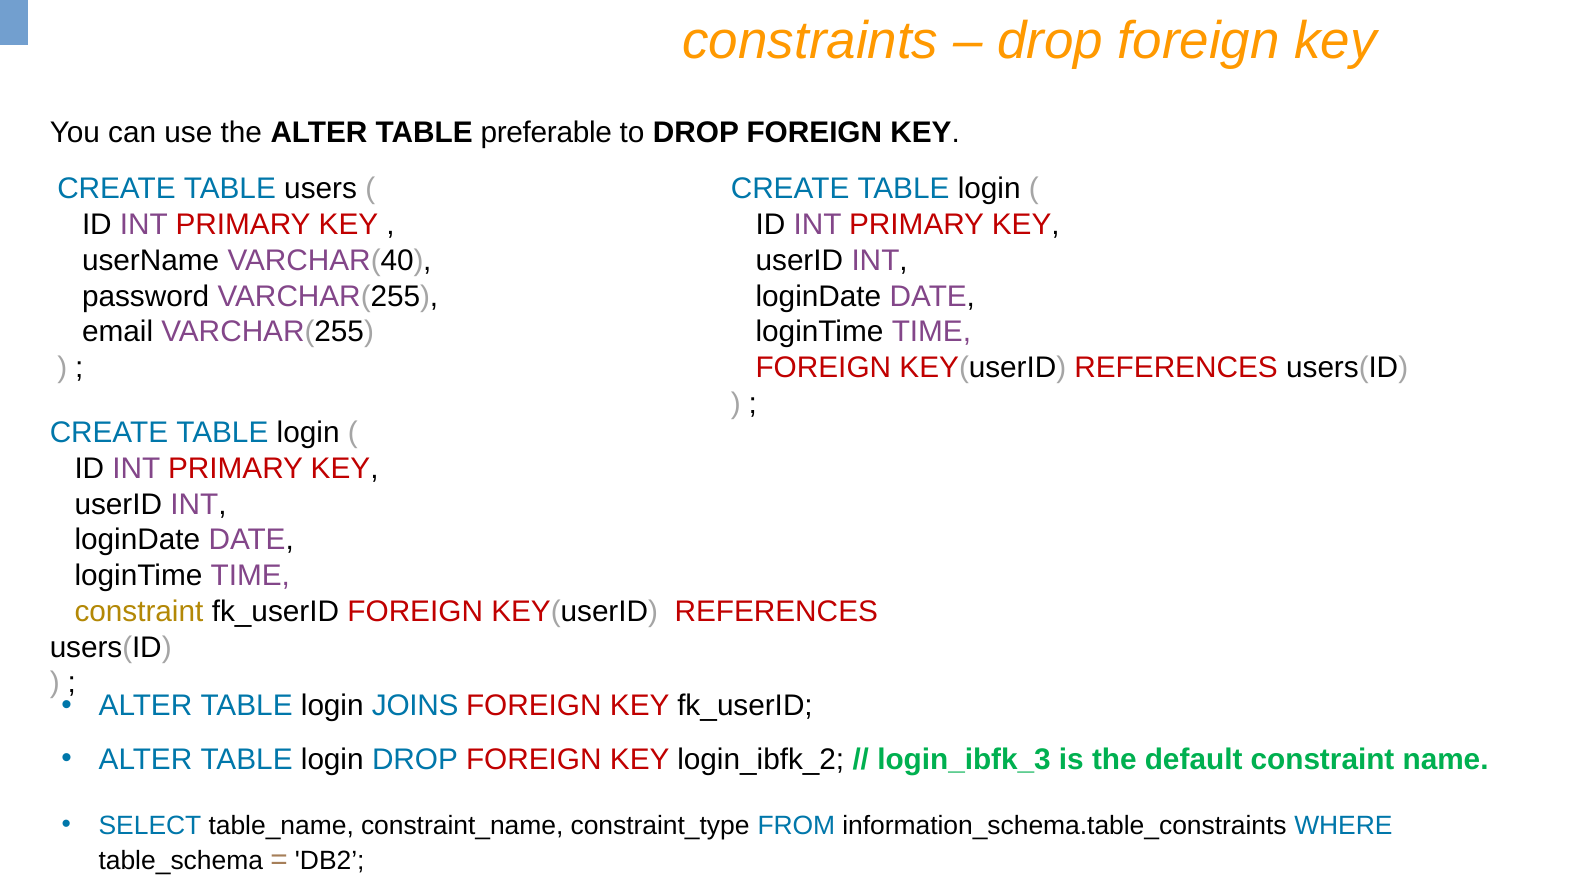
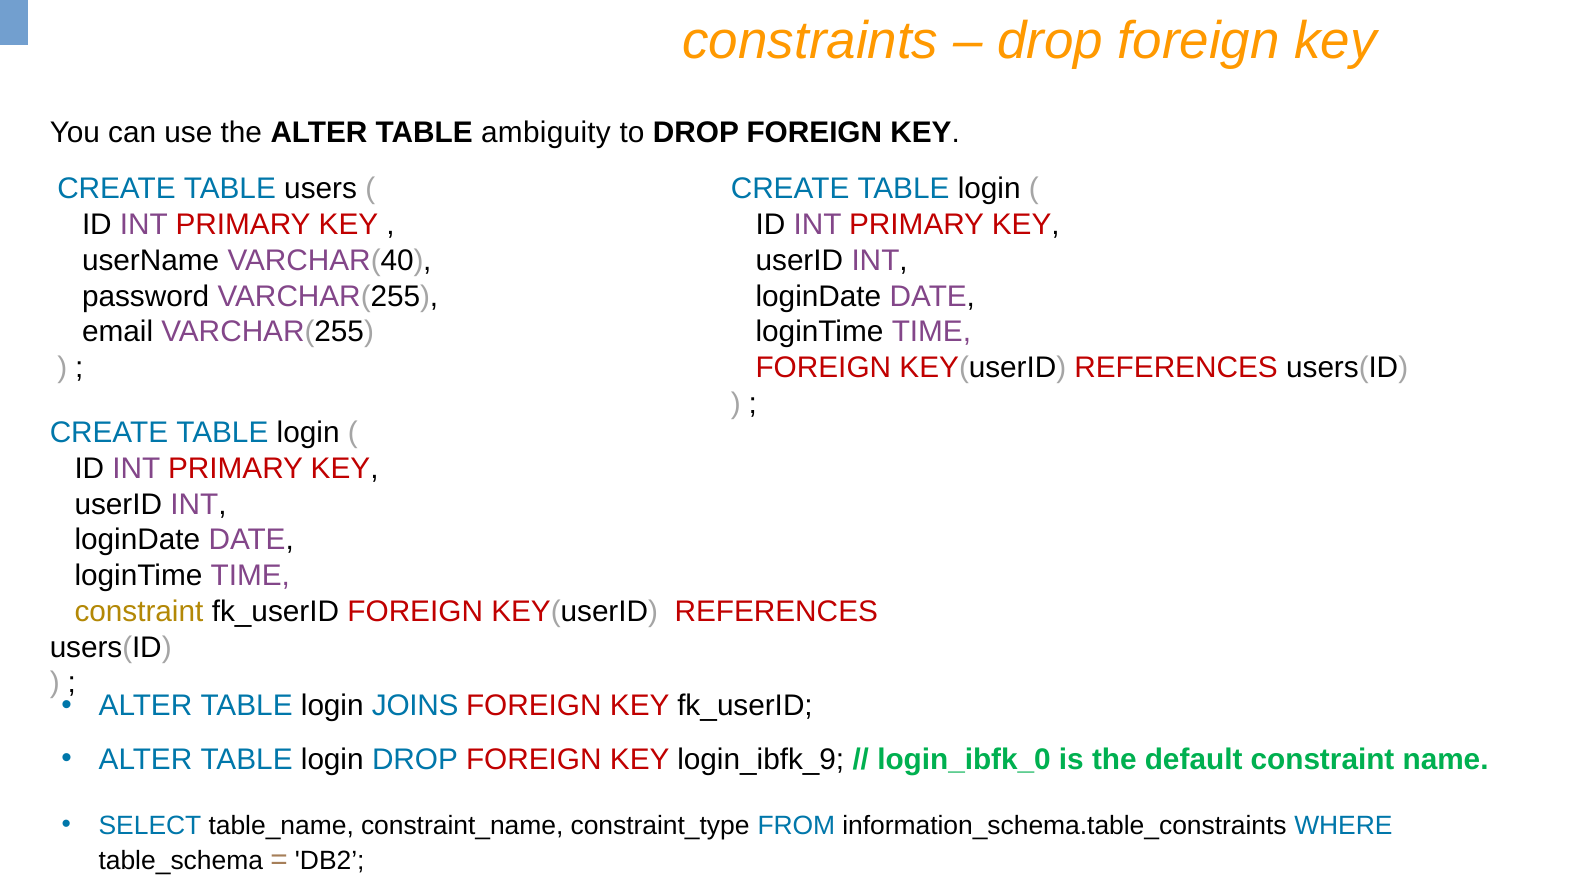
preferable: preferable -> ambiguity
login_ibfk_2: login_ibfk_2 -> login_ibfk_9
login_ibfk_3: login_ibfk_3 -> login_ibfk_0
